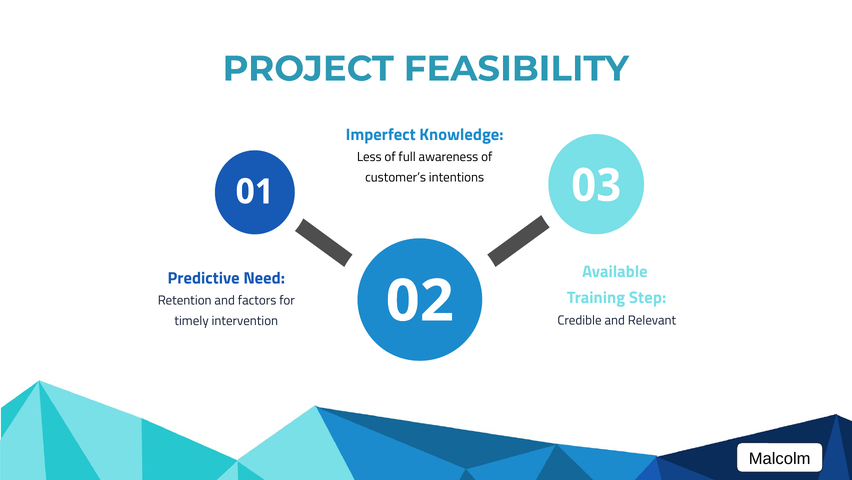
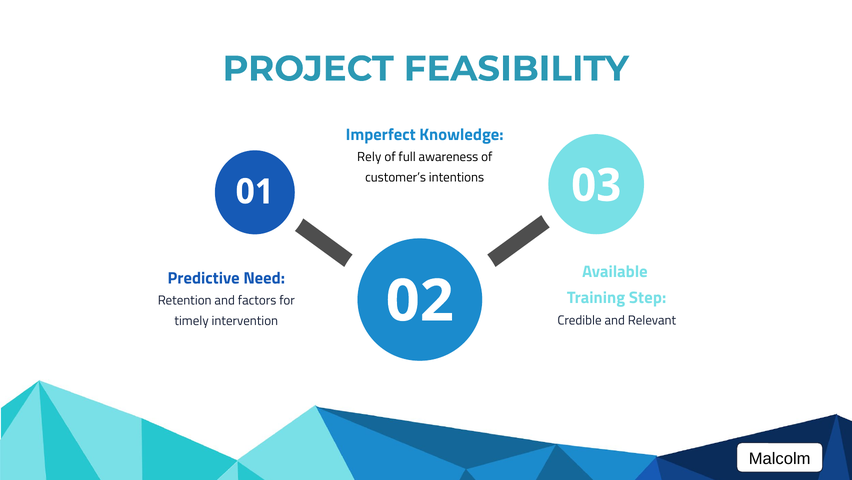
Less: Less -> Rely
